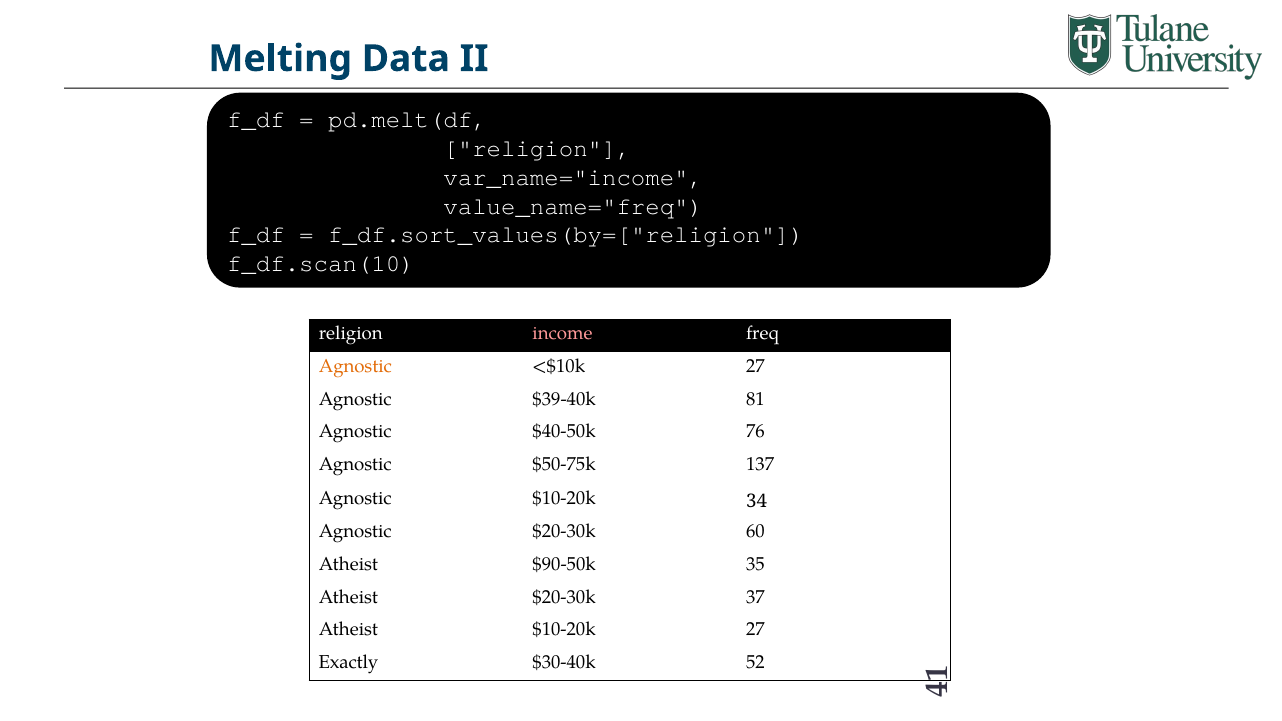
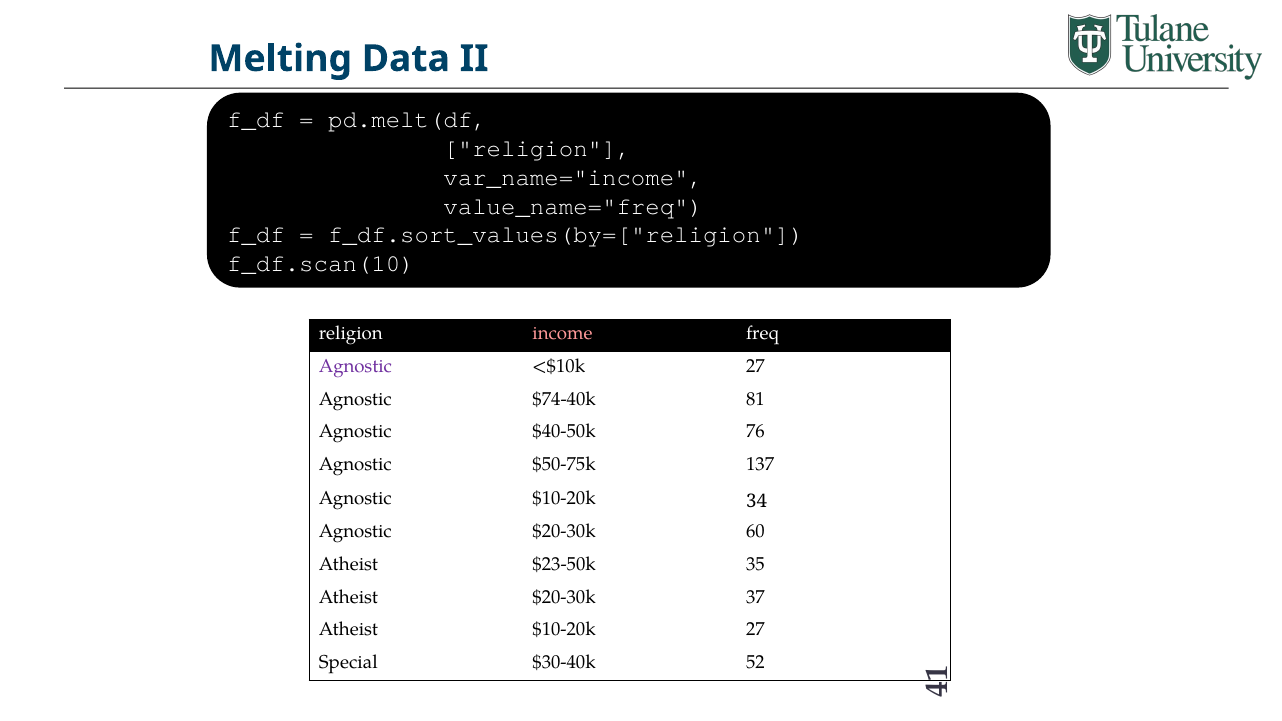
Agnostic at (355, 366) colour: orange -> purple
$39-40k: $39-40k -> $74-40k
$90-50k: $90-50k -> $23-50k
Exactly: Exactly -> Special
